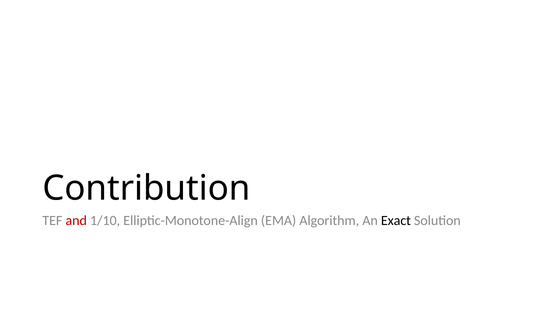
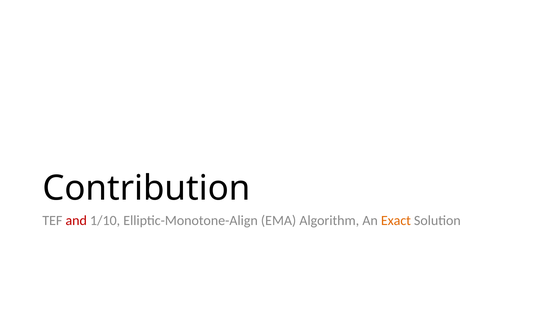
Exact colour: black -> orange
